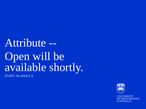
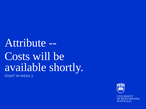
Open: Open -> Costs
